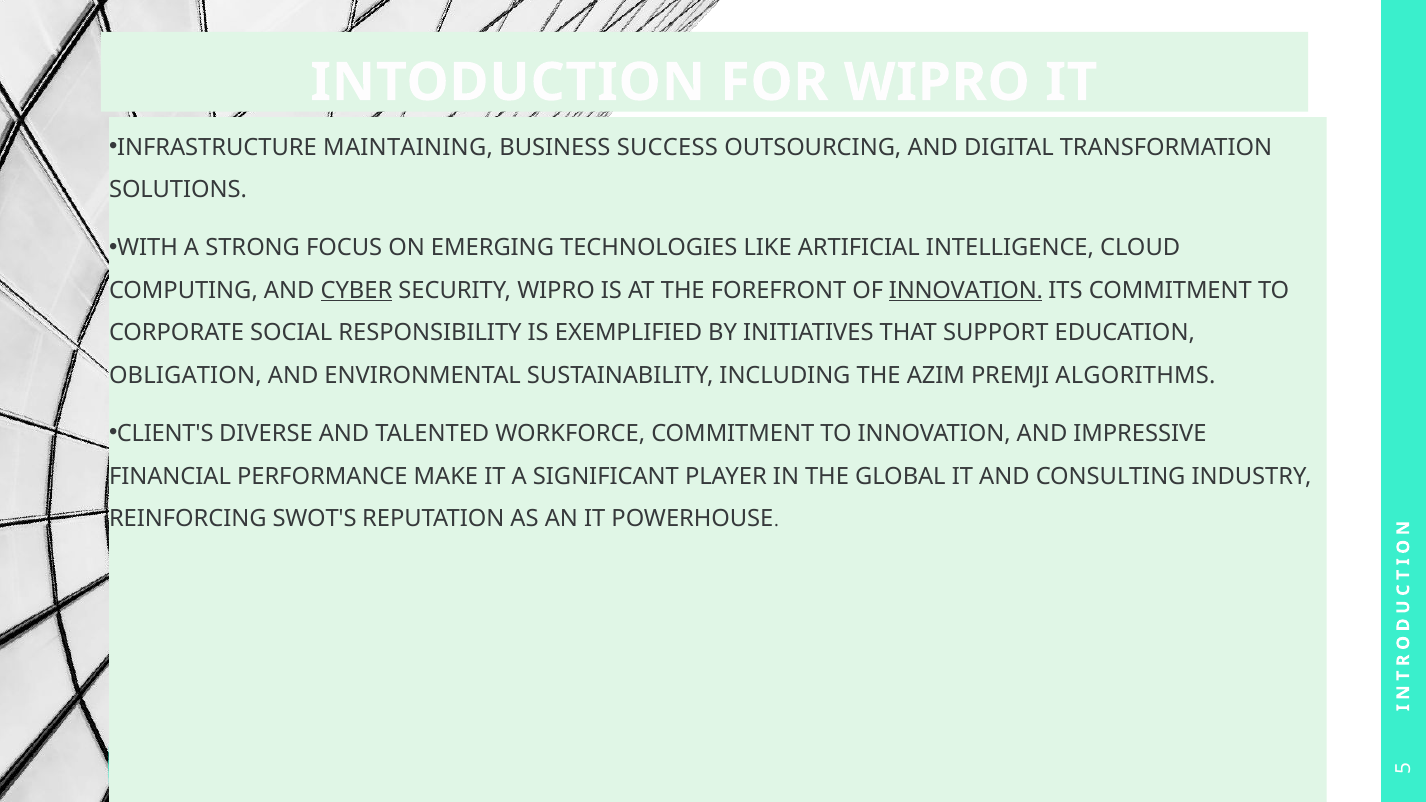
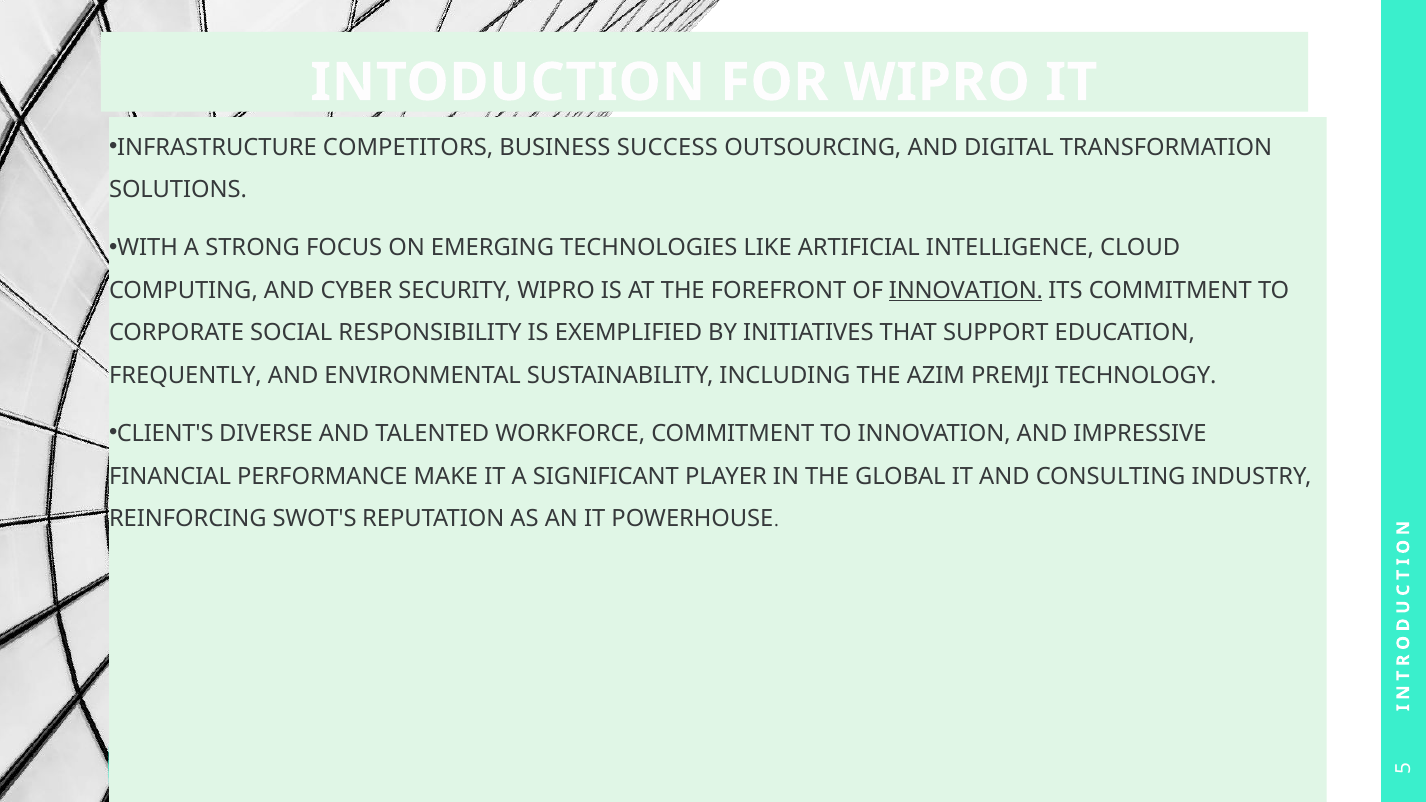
MAINTAINING: MAINTAINING -> COMPETITORS
CYBER underline: present -> none
OBLIGATION: OBLIGATION -> FREQUENTLY
ALGORITHMS: ALGORITHMS -> TECHNOLOGY
